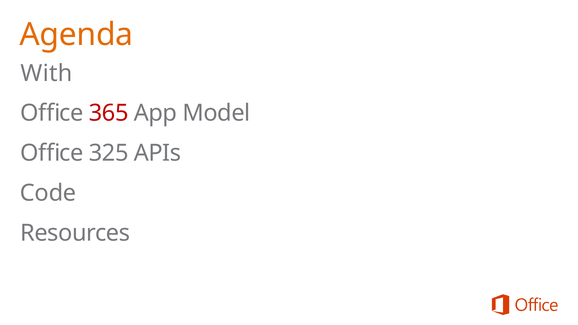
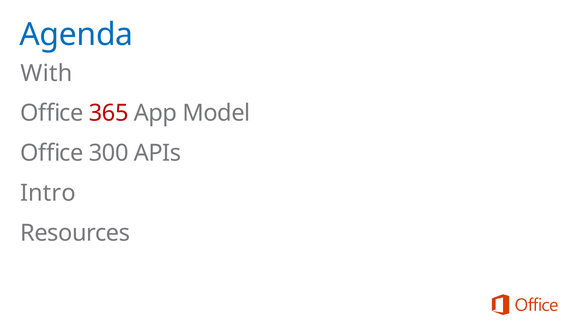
Agenda colour: orange -> blue
325: 325 -> 300
Code: Code -> Intro
